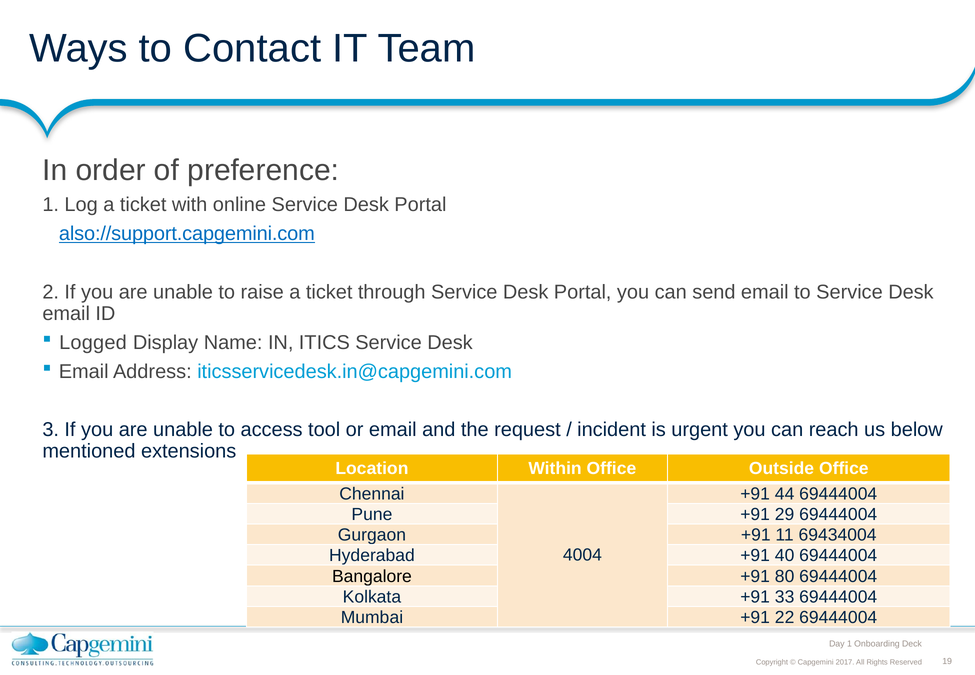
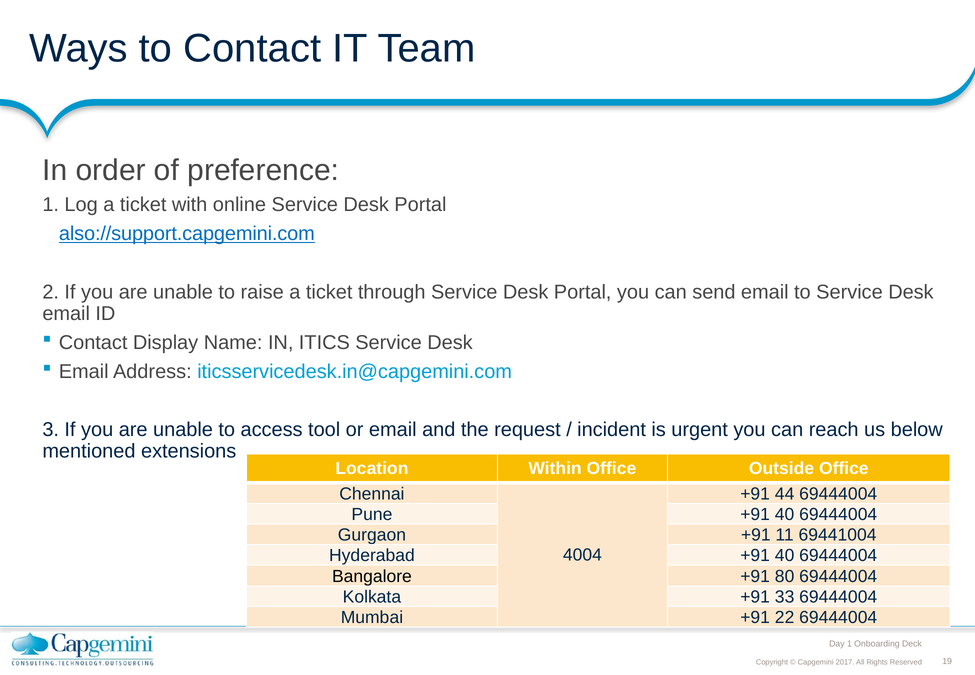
Logged at (93, 343): Logged -> Contact
Pune +91 29: 29 -> 40
69434004: 69434004 -> 69441004
